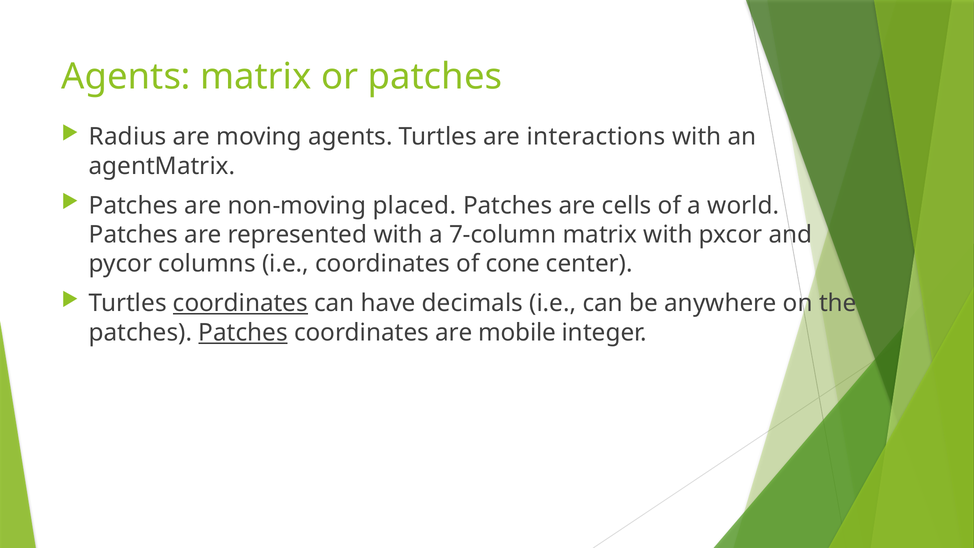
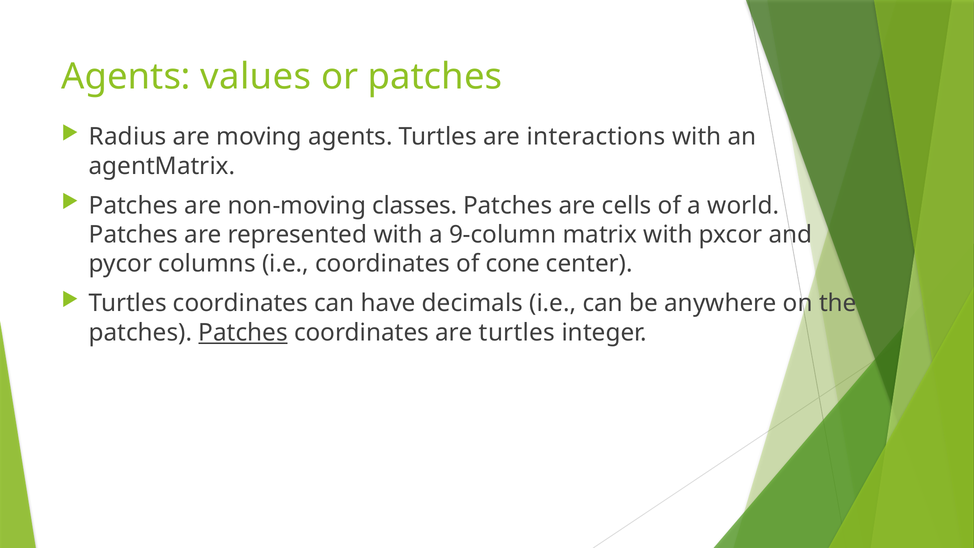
Agents matrix: matrix -> values
placed: placed -> classes
7-column: 7-column -> 9-column
coordinates at (240, 303) underline: present -> none
are mobile: mobile -> turtles
